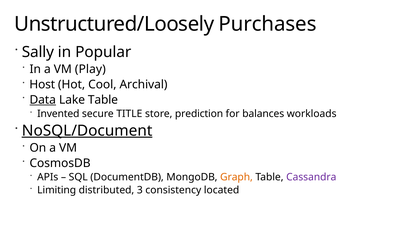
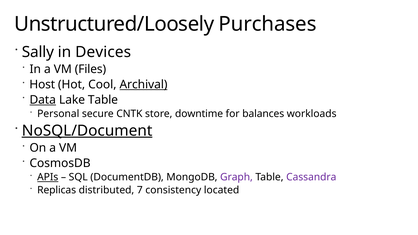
Popular: Popular -> Devices
Play: Play -> Files
Archival underline: none -> present
Invented: Invented -> Personal
TITLE: TITLE -> CNTK
prediction: prediction -> downtime
APIs underline: none -> present
Graph colour: orange -> purple
Limiting: Limiting -> Replicas
3: 3 -> 7
